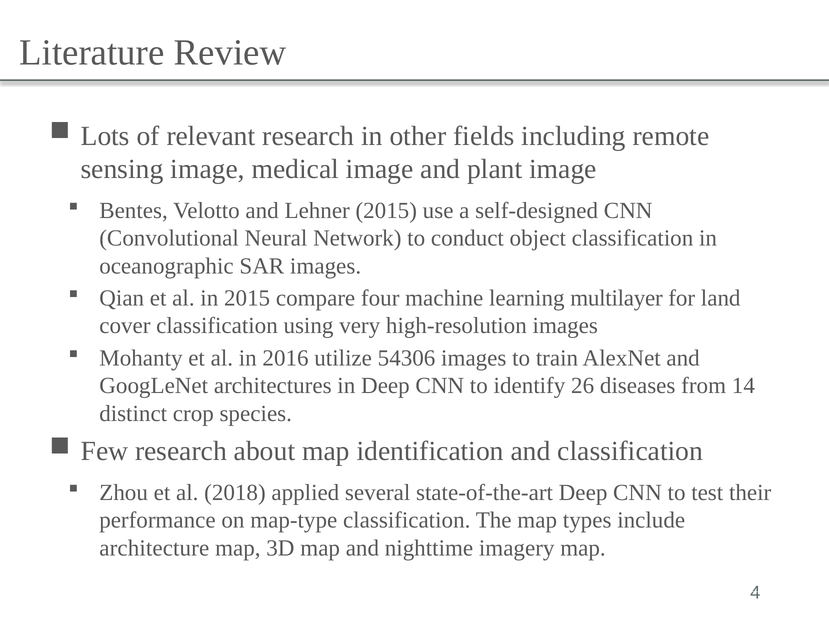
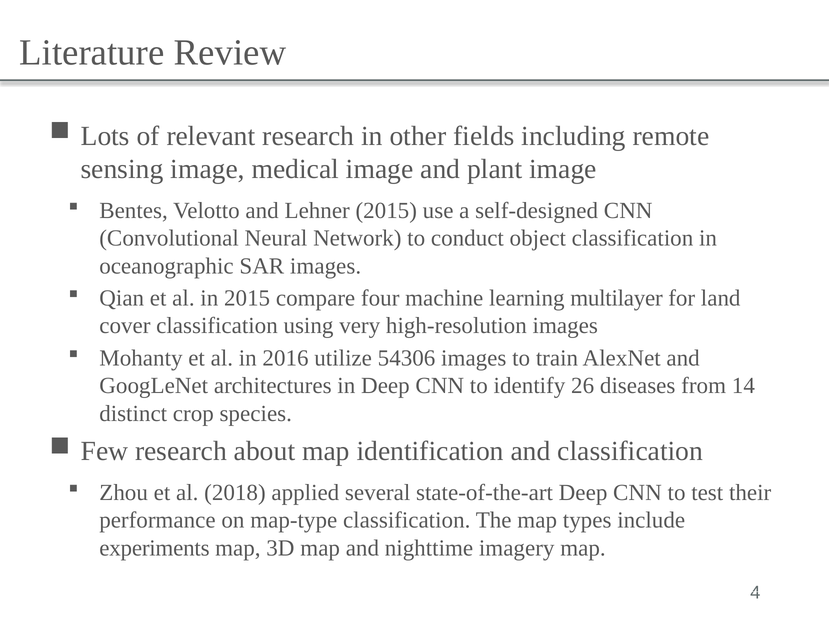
architecture: architecture -> experiments
